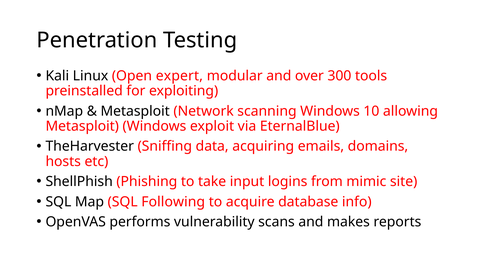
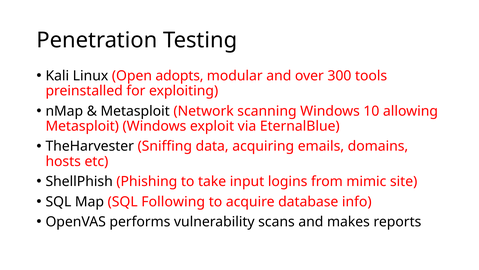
expert: expert -> adopts
